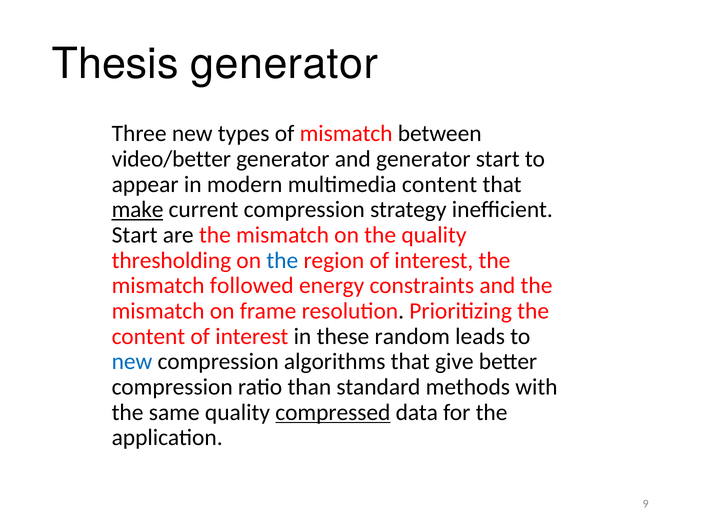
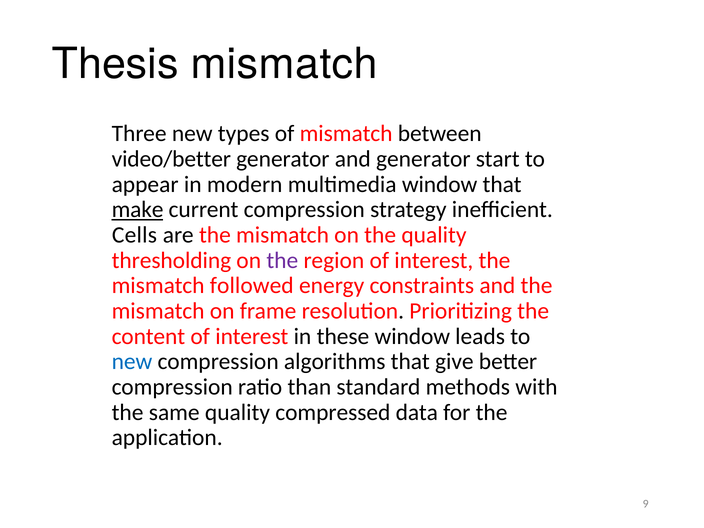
Thesis generator: generator -> mismatch
multimedia content: content -> window
Start at (135, 235): Start -> Cells
the at (282, 260) colour: blue -> purple
these random: random -> window
compressed underline: present -> none
